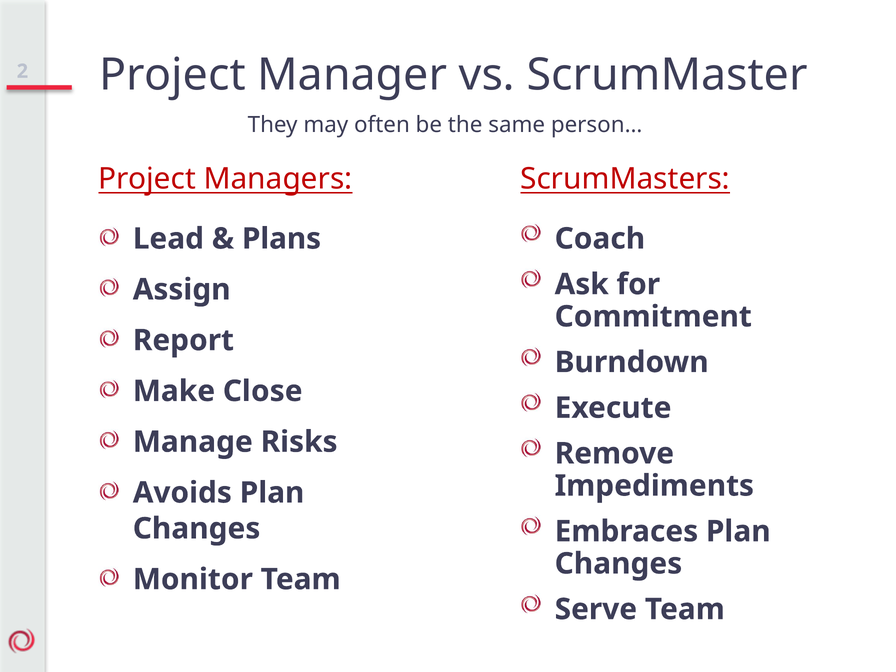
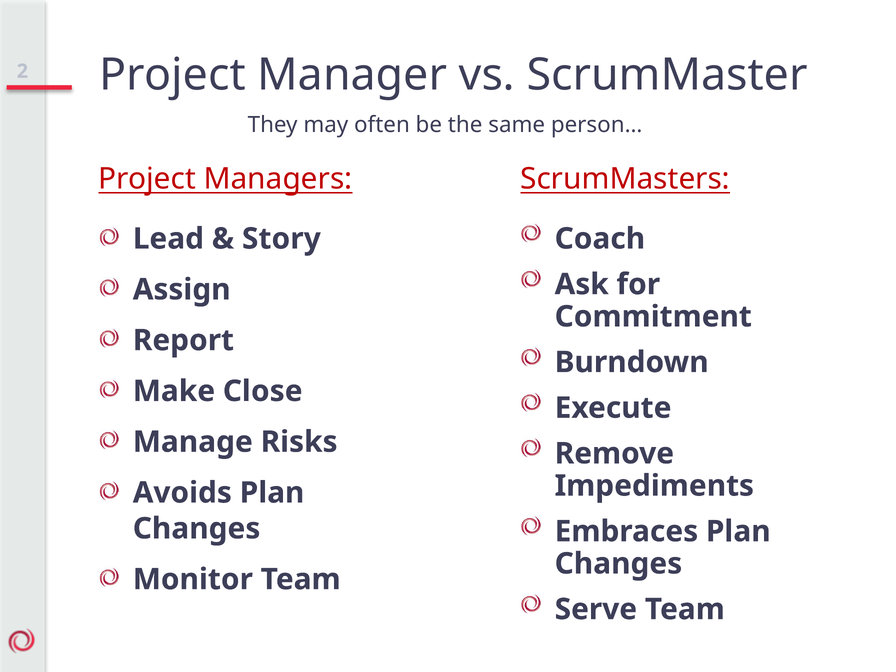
Plans: Plans -> Story
